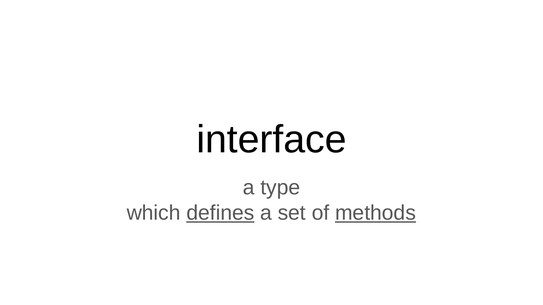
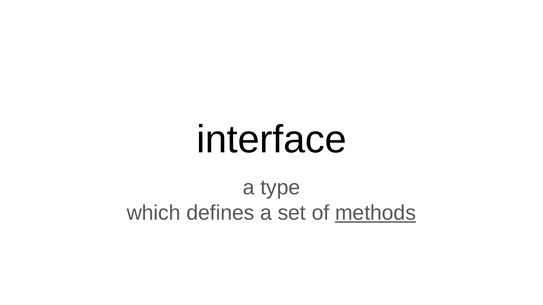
defines underline: present -> none
